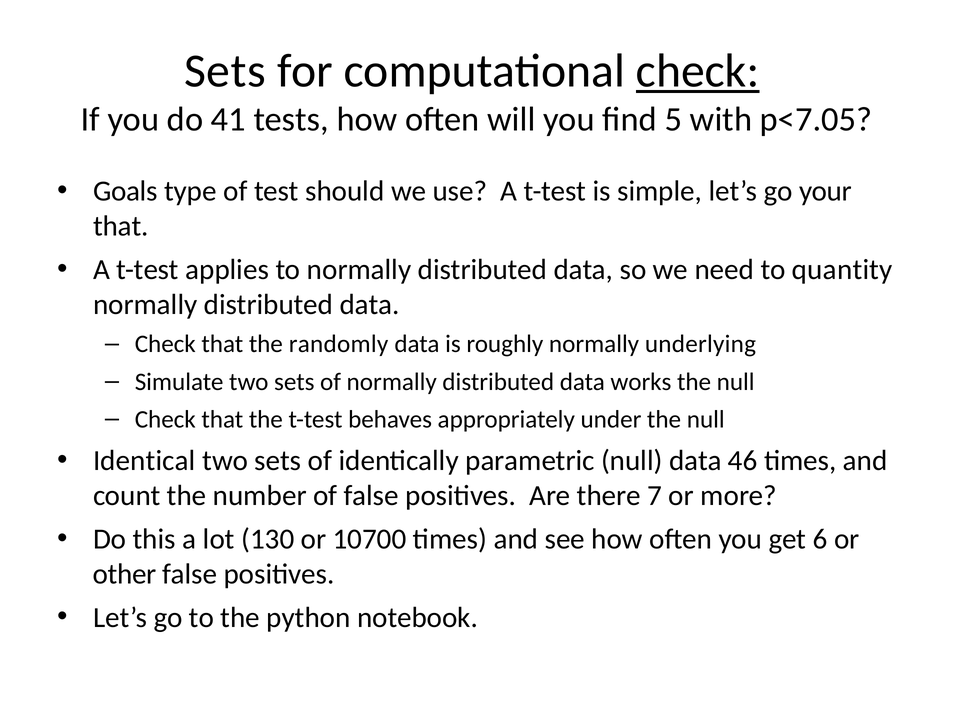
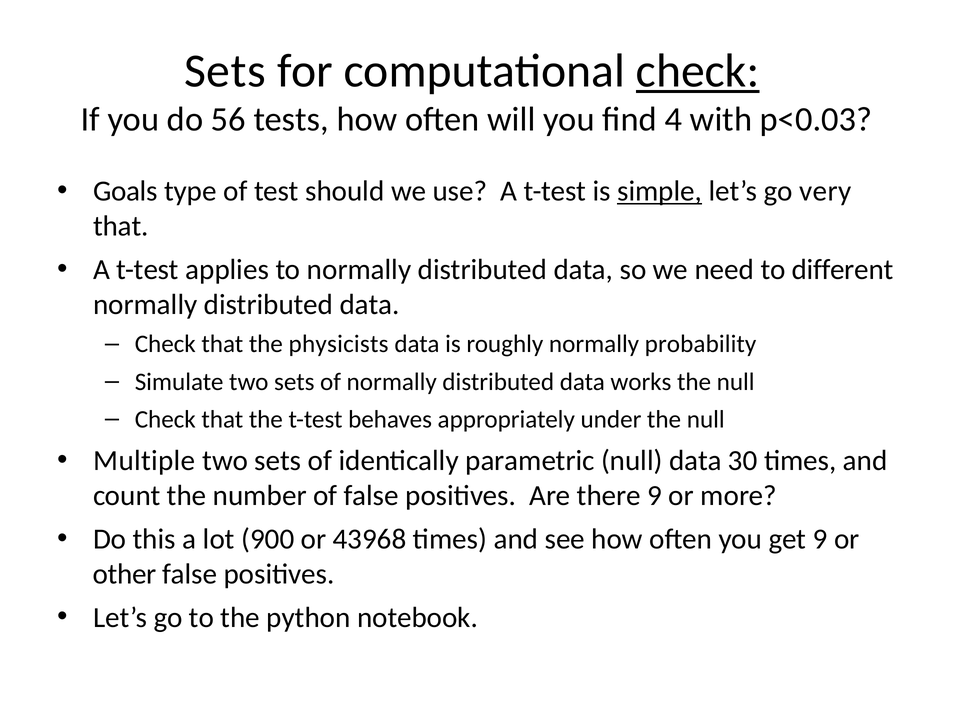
41: 41 -> 56
5: 5 -> 4
p<7.05: p<7.05 -> p<0.03
simple underline: none -> present
your: your -> very
quantity: quantity -> different
randomly: randomly -> physicists
underlying: underlying -> probability
Identical: Identical -> Multiple
46: 46 -> 30
there 7: 7 -> 9
130: 130 -> 900
10700: 10700 -> 43968
get 6: 6 -> 9
